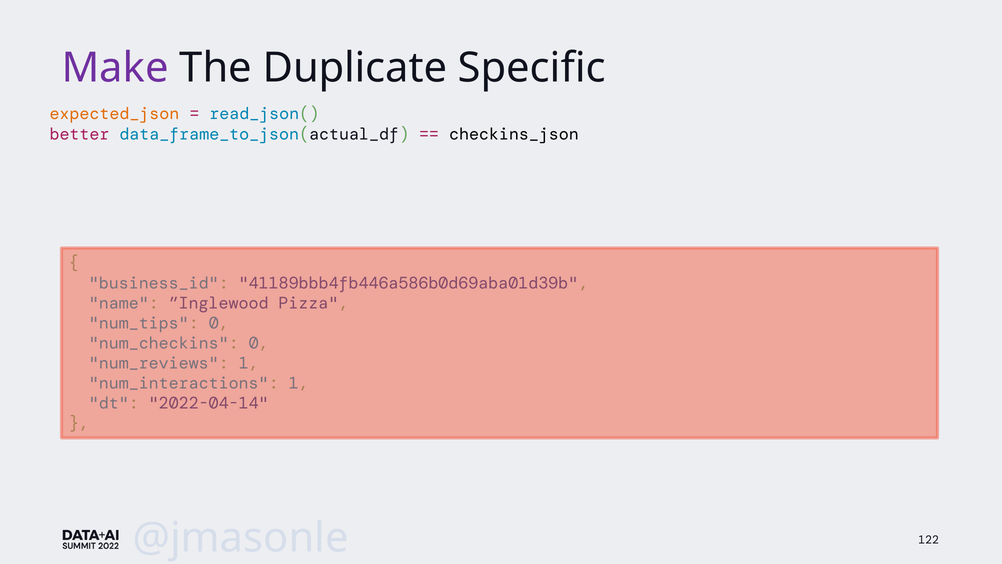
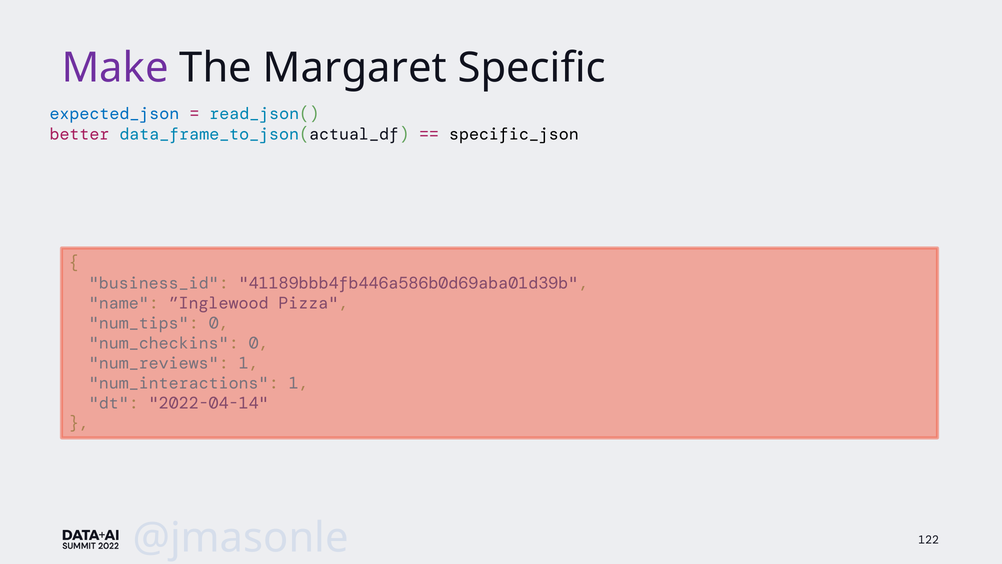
Duplicate: Duplicate -> Margaret
expected_json colour: orange -> blue
checkins_json: checkins_json -> specific_json
